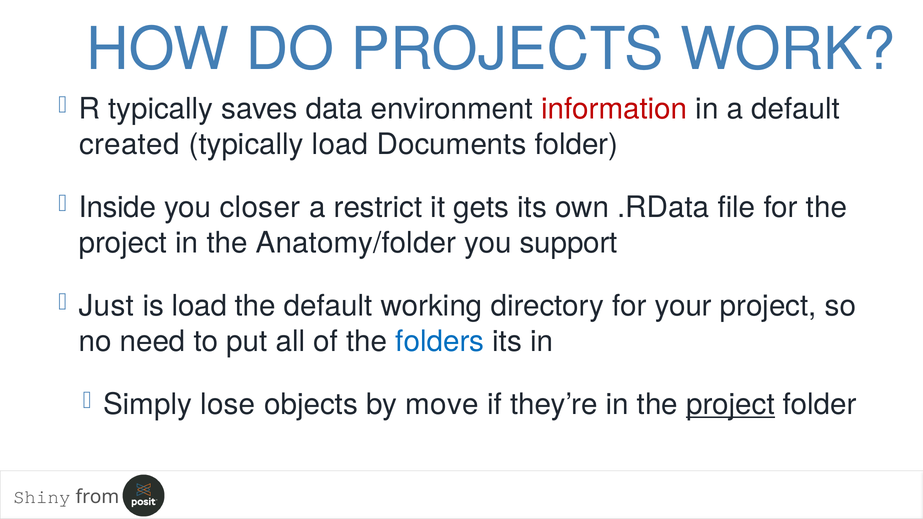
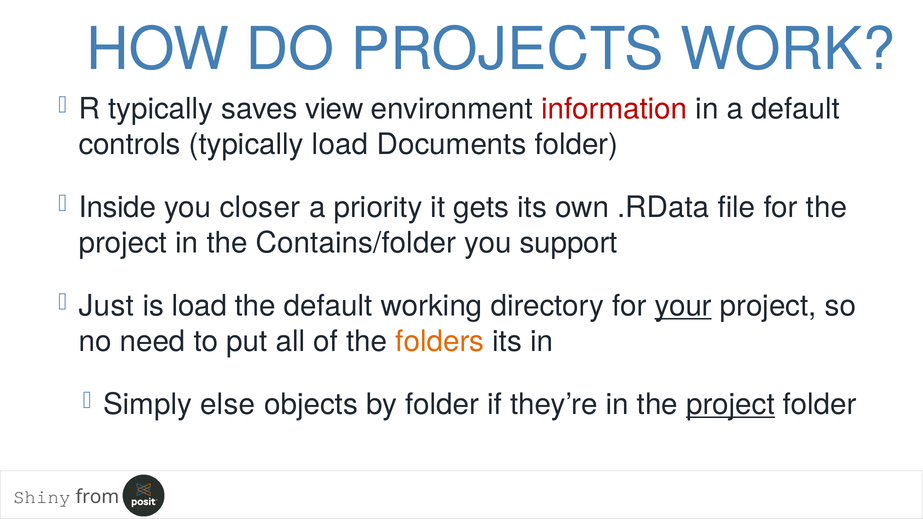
data: data -> view
created: created -> controls
restrict: restrict -> priority
Anatomy/folder: Anatomy/folder -> Contains/folder
your underline: none -> present
folders colour: blue -> orange
lose: lose -> else
by move: move -> folder
